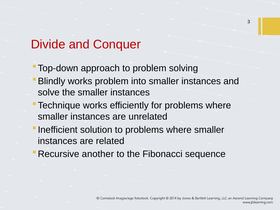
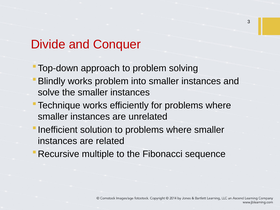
another: another -> multiple
